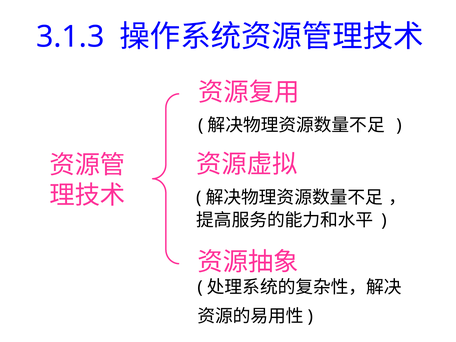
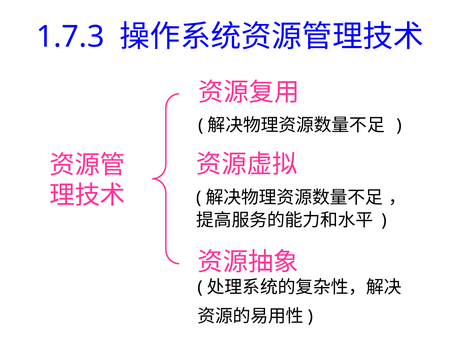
3.1.3: 3.1.3 -> 1.7.3
